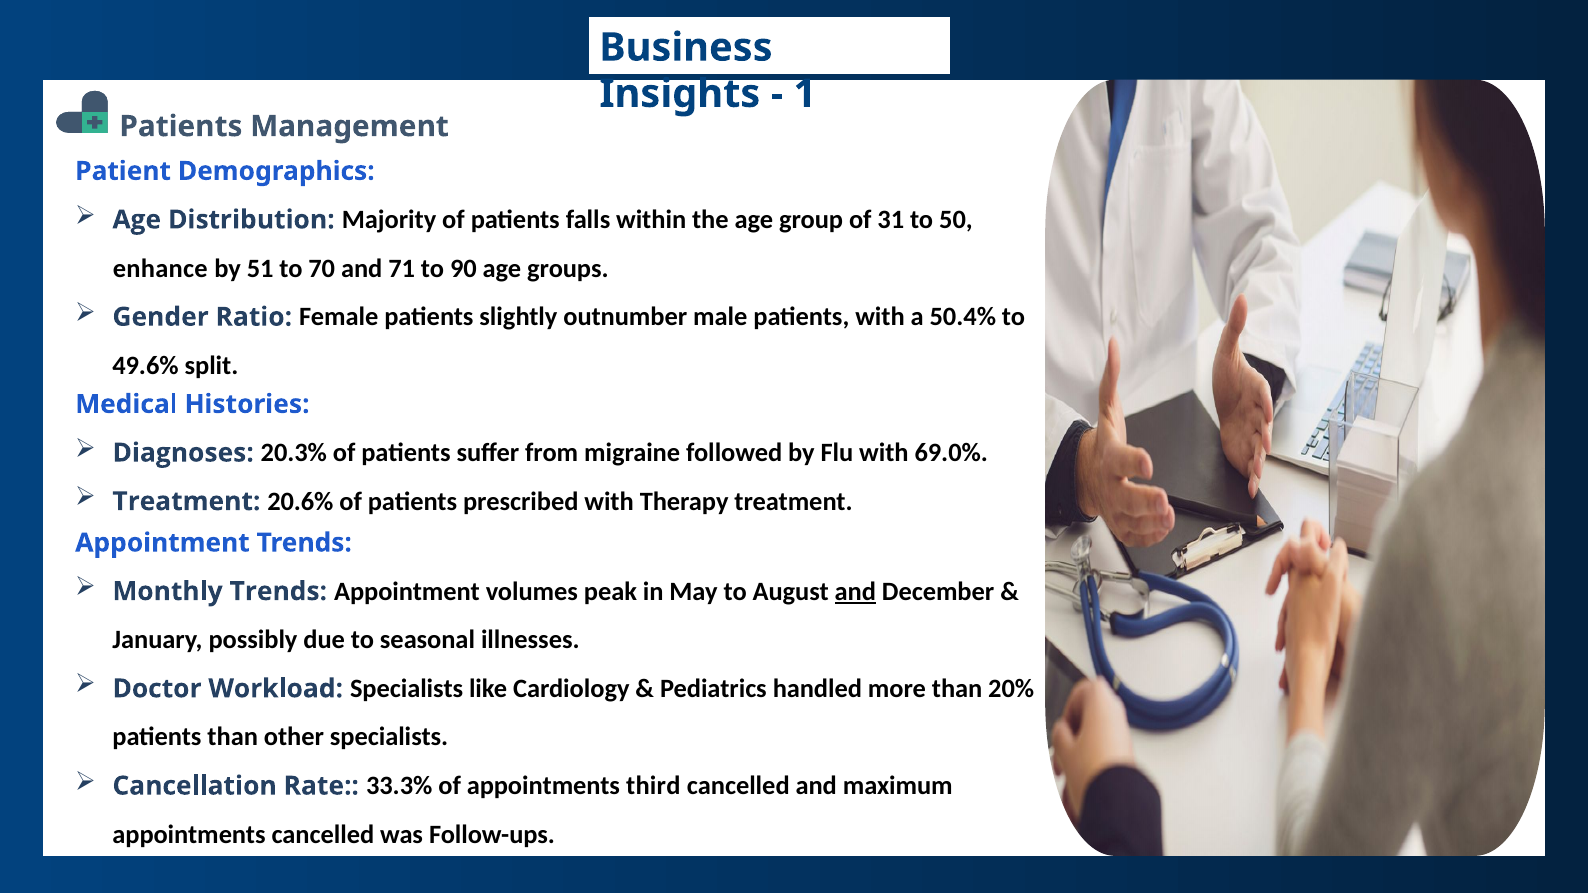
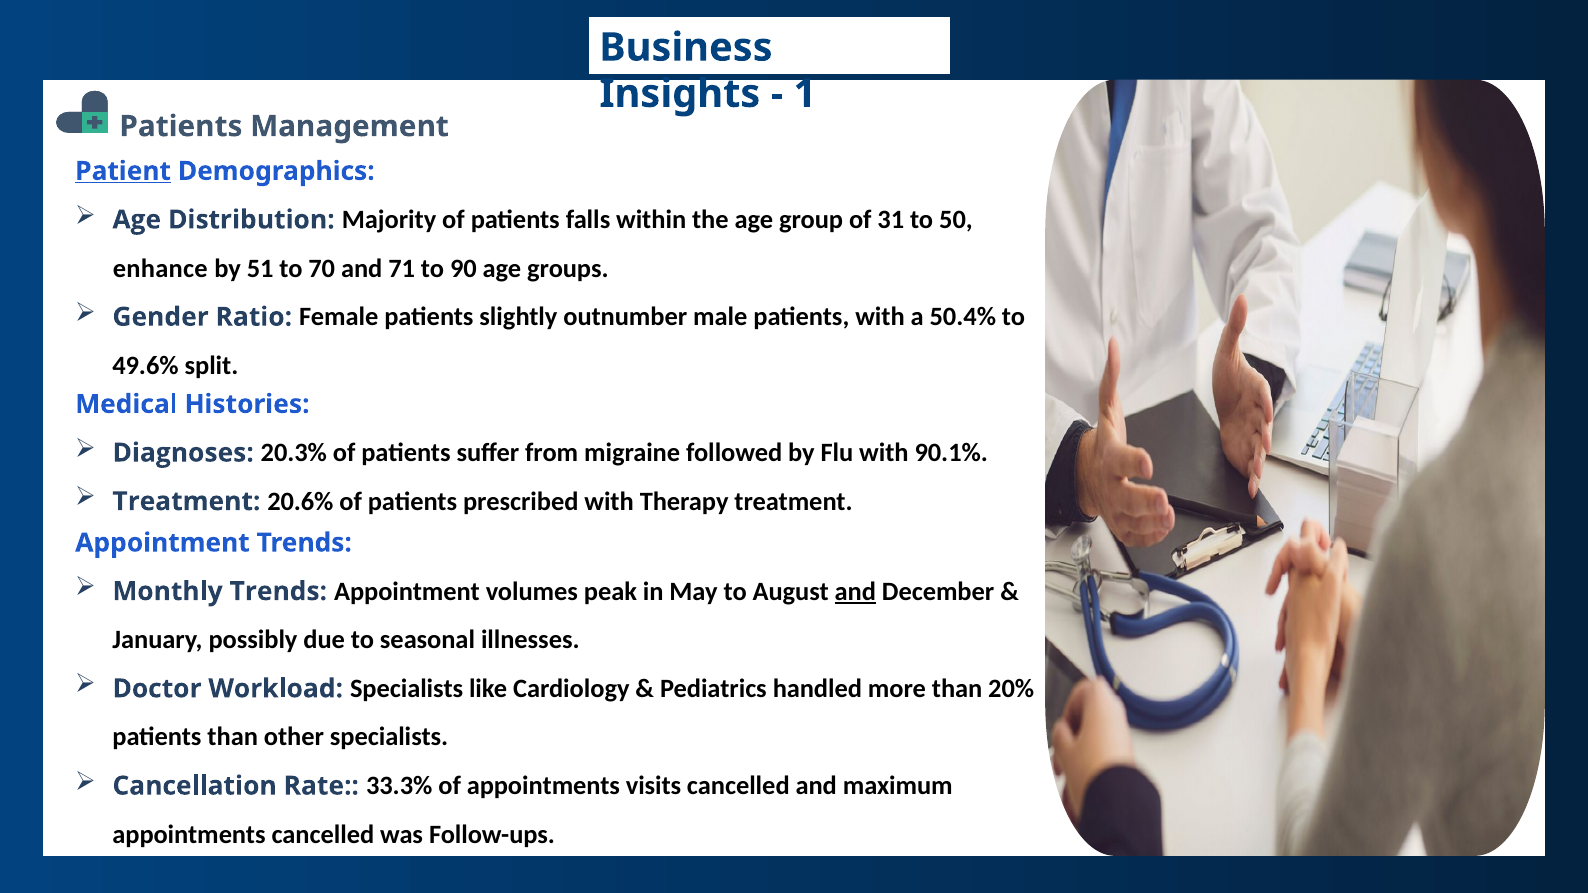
Patient underline: none -> present
69.0%: 69.0% -> 90.1%
third: third -> visits
